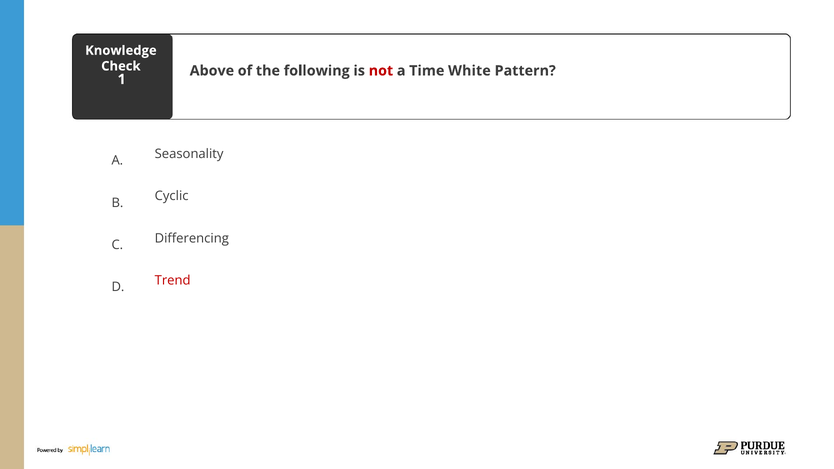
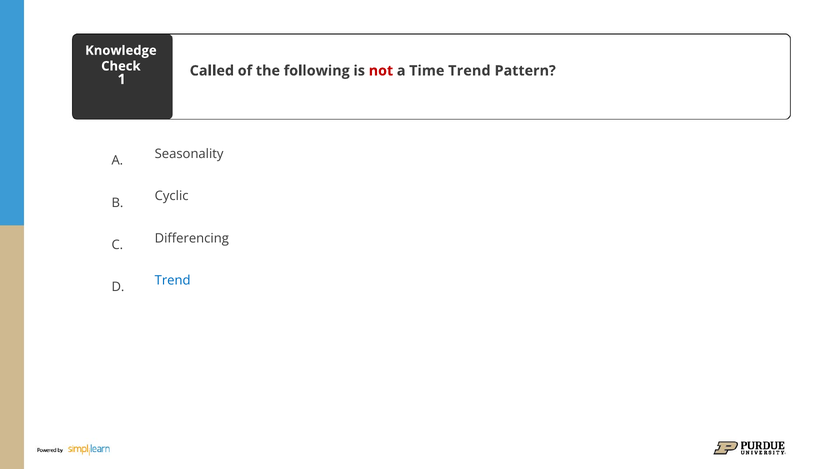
Above: Above -> Called
Time White: White -> Trend
Trend at (173, 280) colour: red -> blue
